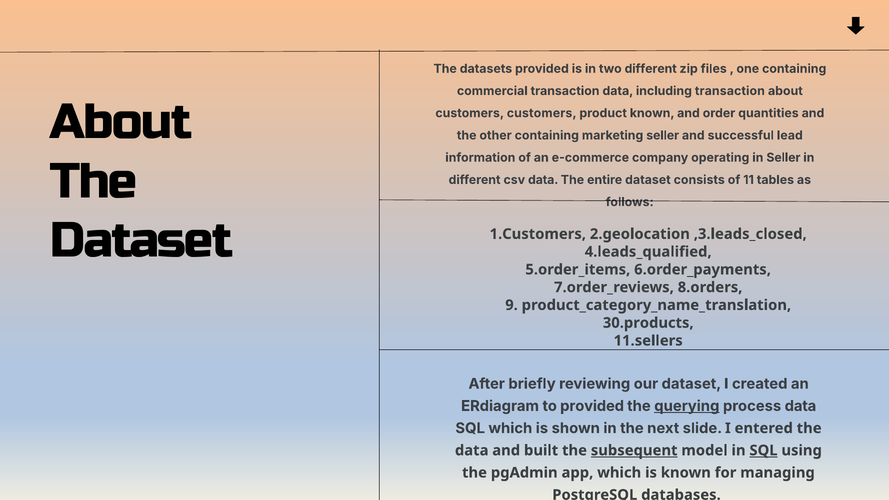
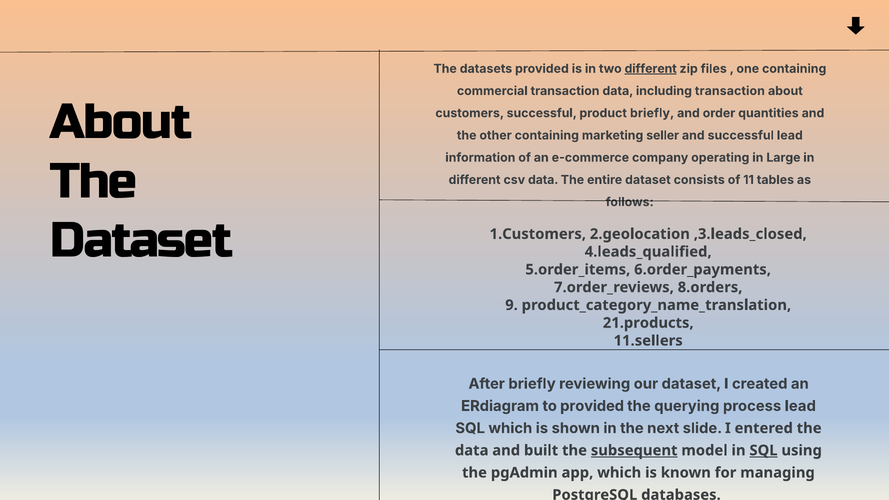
different at (651, 69) underline: none -> present
customers customers: customers -> successful
product known: known -> briefly
in Seller: Seller -> Large
30.products: 30.products -> 21.products
querying underline: present -> none
process data: data -> lead
